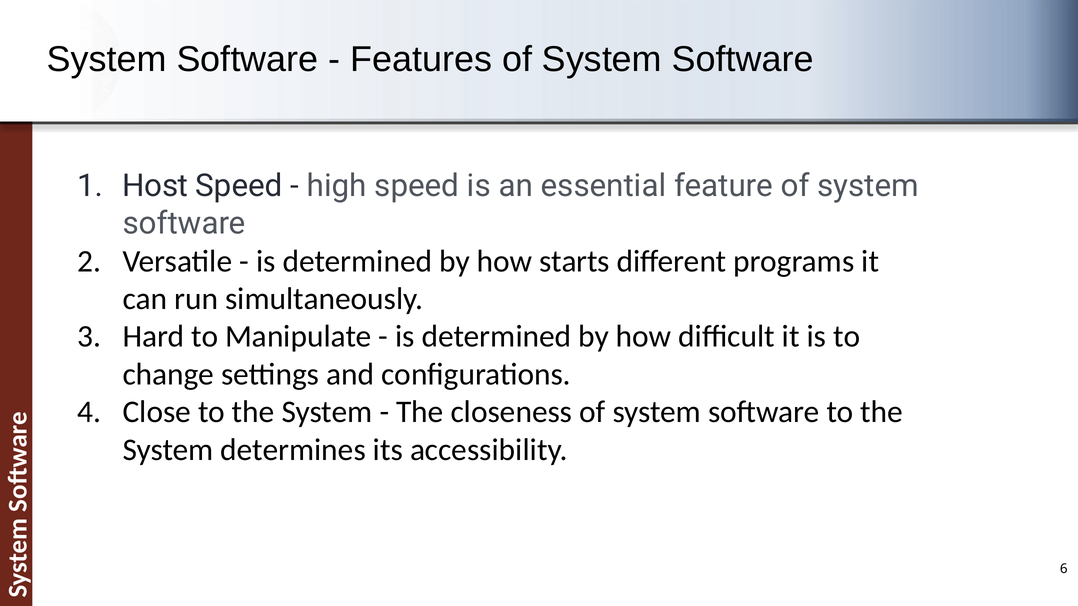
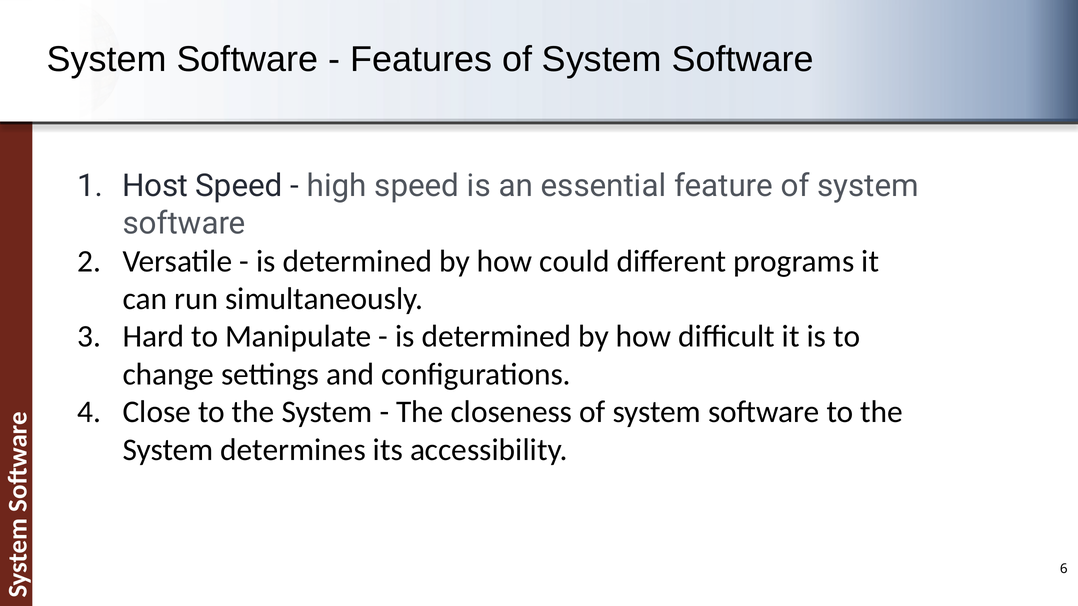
starts: starts -> could
